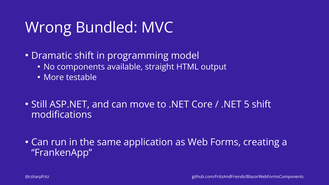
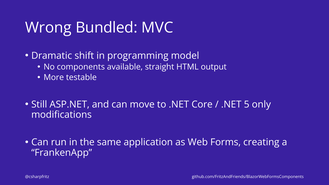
5 shift: shift -> only
